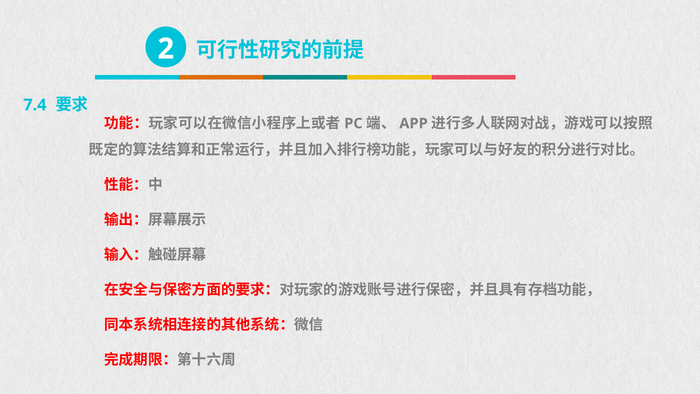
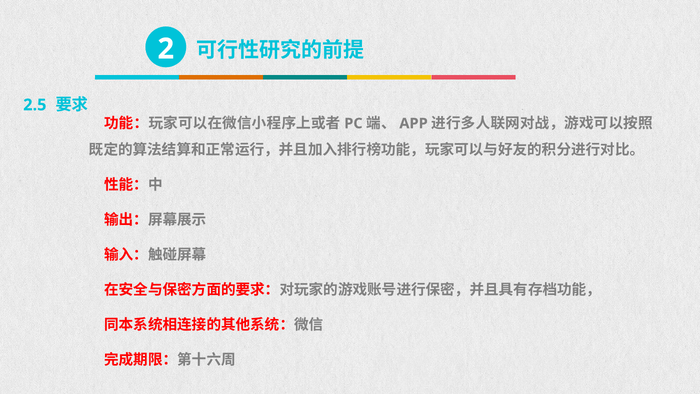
7.4: 7.4 -> 2.5
